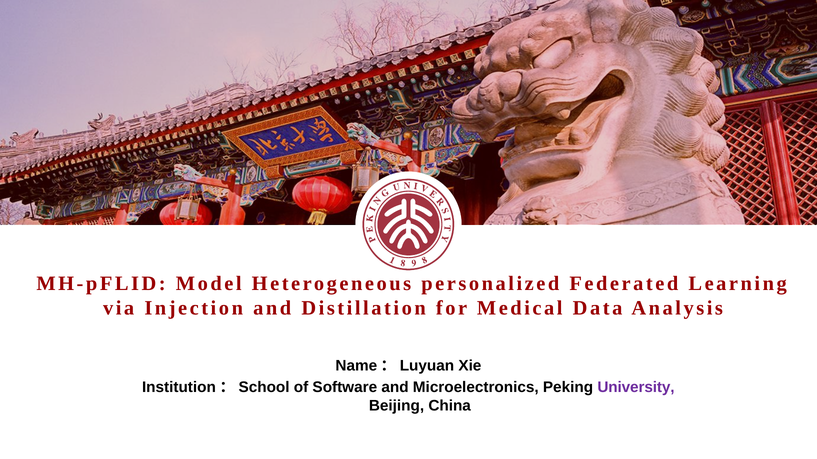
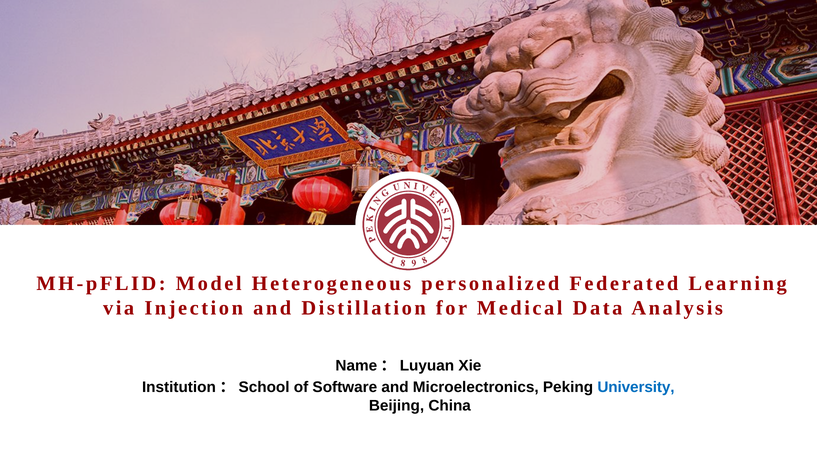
University colour: purple -> blue
